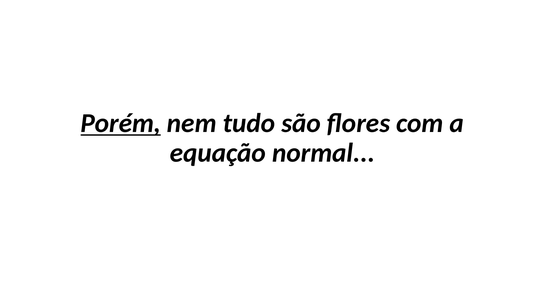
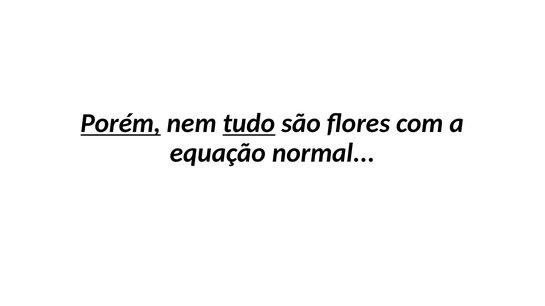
tudo underline: none -> present
